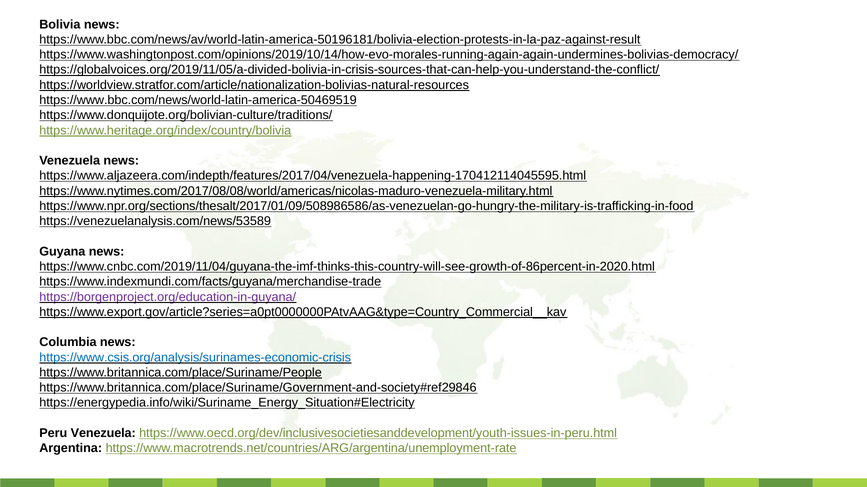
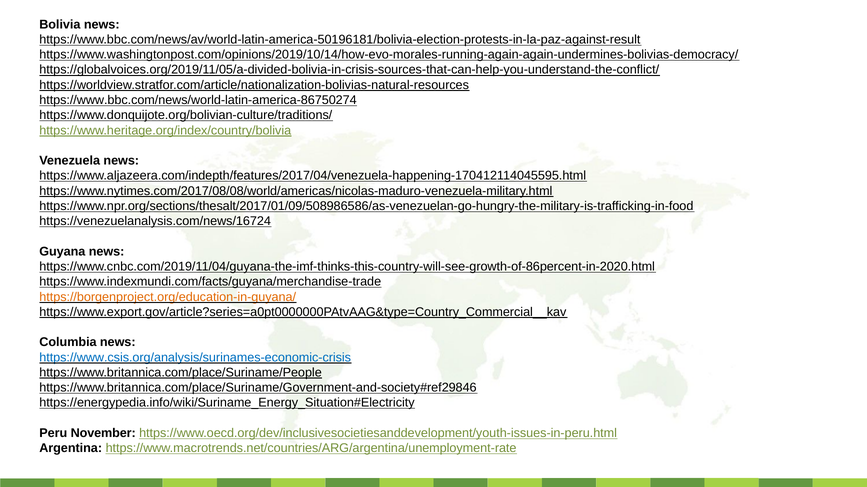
https://www.bbc.com/news/world-latin-america-50469519: https://www.bbc.com/news/world-latin-america-50469519 -> https://www.bbc.com/news/world-latin-america-86750274
https://venezuelanalysis.com/news/53589: https://venezuelanalysis.com/news/53589 -> https://venezuelanalysis.com/news/16724
https://borgenproject.org/education-in-guyana/ colour: purple -> orange
Peru Venezuela: Venezuela -> November
